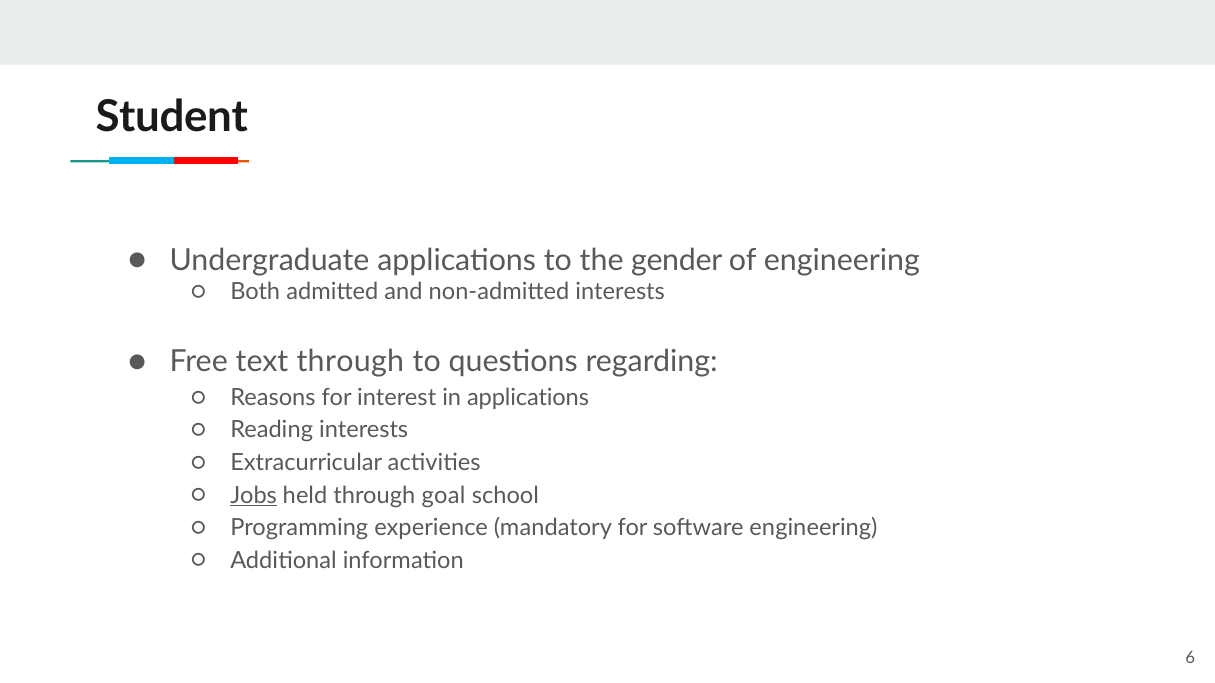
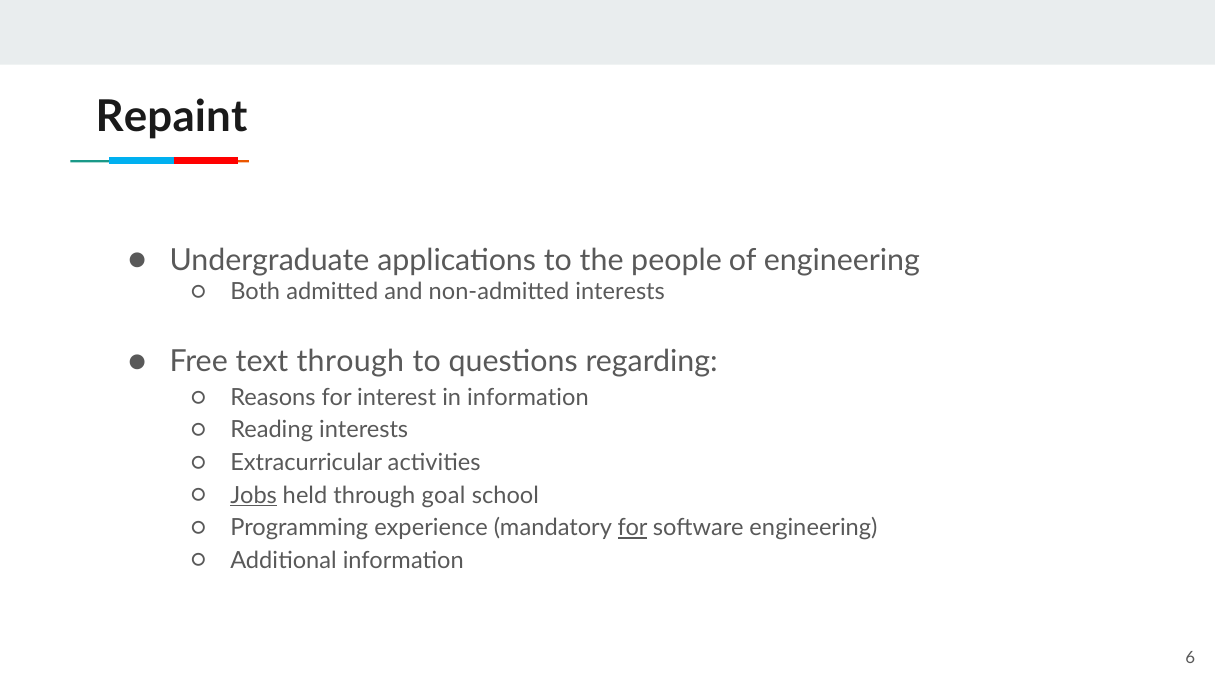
Student: Student -> Repaint
gender: gender -> people
in applications: applications -> information
for at (633, 528) underline: none -> present
